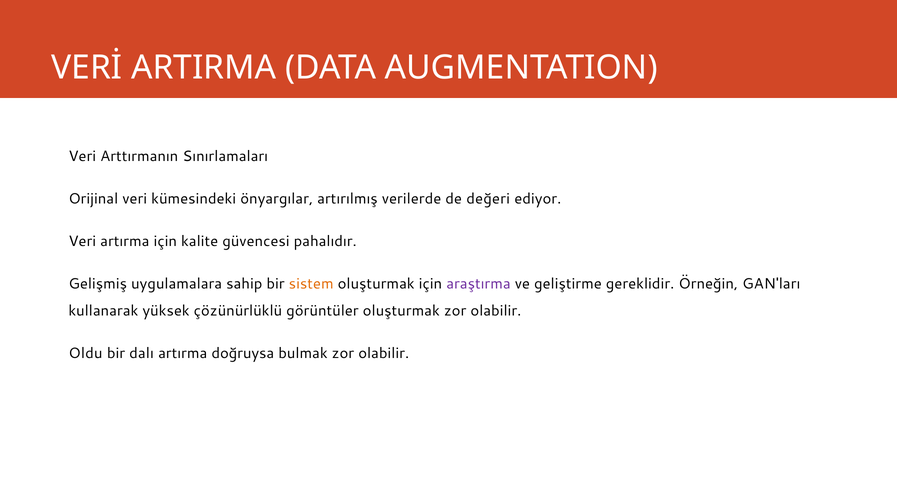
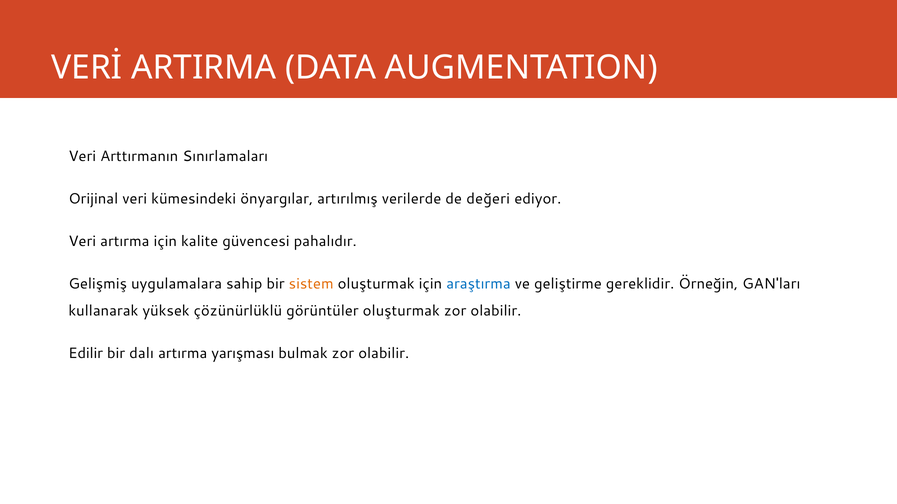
araştırma colour: purple -> blue
Oldu: Oldu -> Edilir
doğruysa: doğruysa -> yarışması
